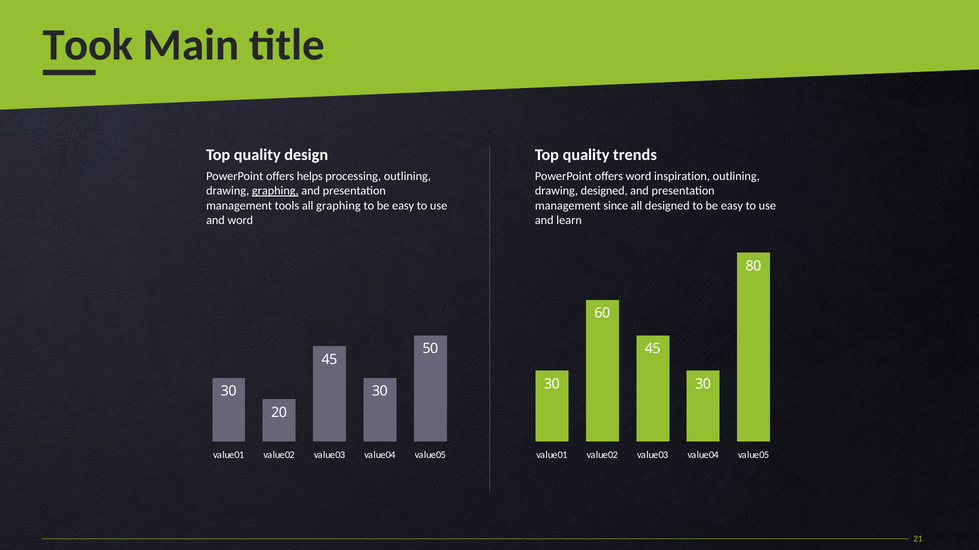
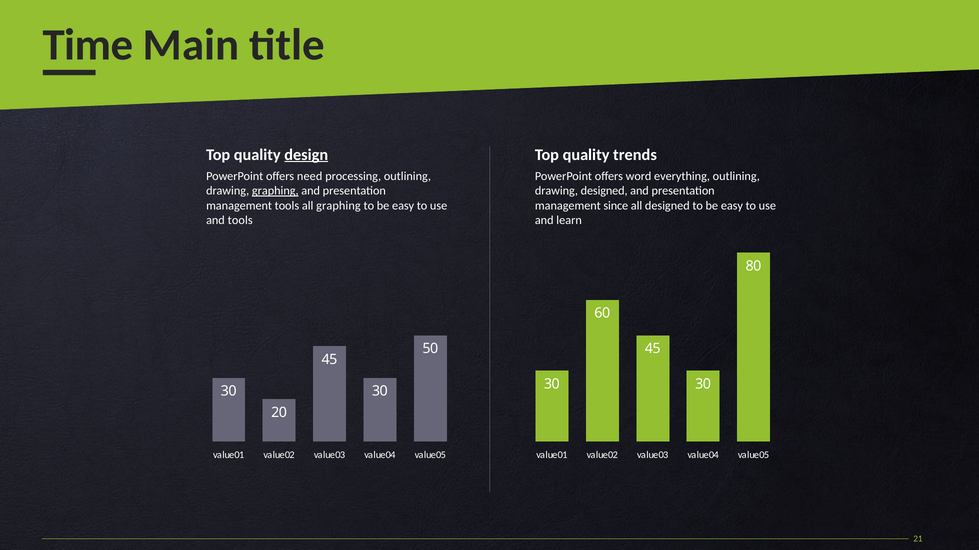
Took: Took -> Time
design underline: none -> present
helps: helps -> need
inspiration: inspiration -> everything
and word: word -> tools
